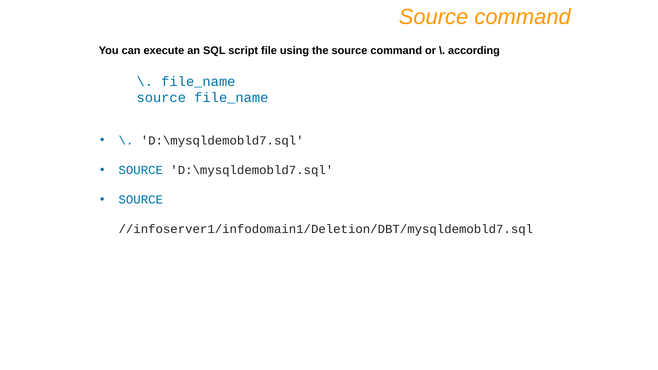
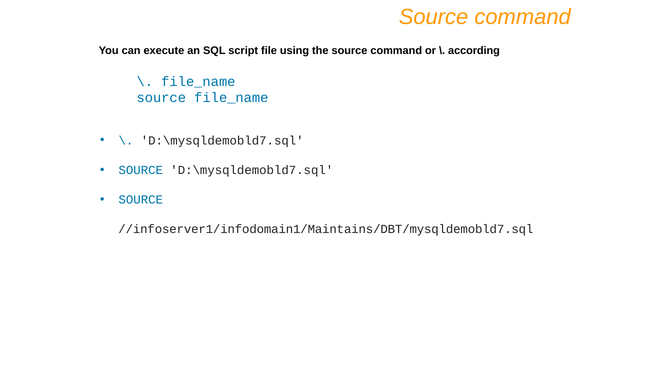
//infoserver1/infodomain1/Deletion/DBT/mysqldemobld7.sql: //infoserver1/infodomain1/Deletion/DBT/mysqldemobld7.sql -> //infoserver1/infodomain1/Maintains/DBT/mysqldemobld7.sql
